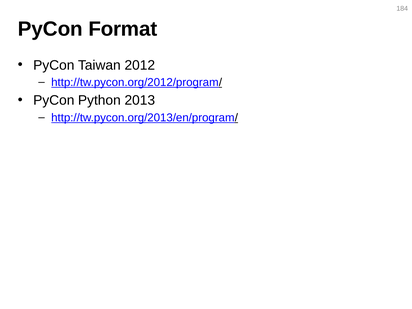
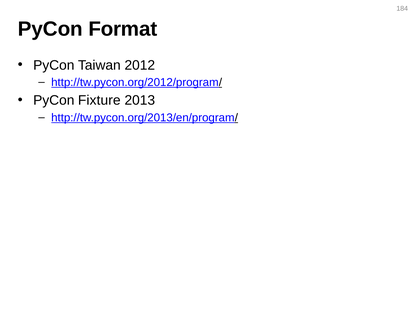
Python: Python -> Fixture
